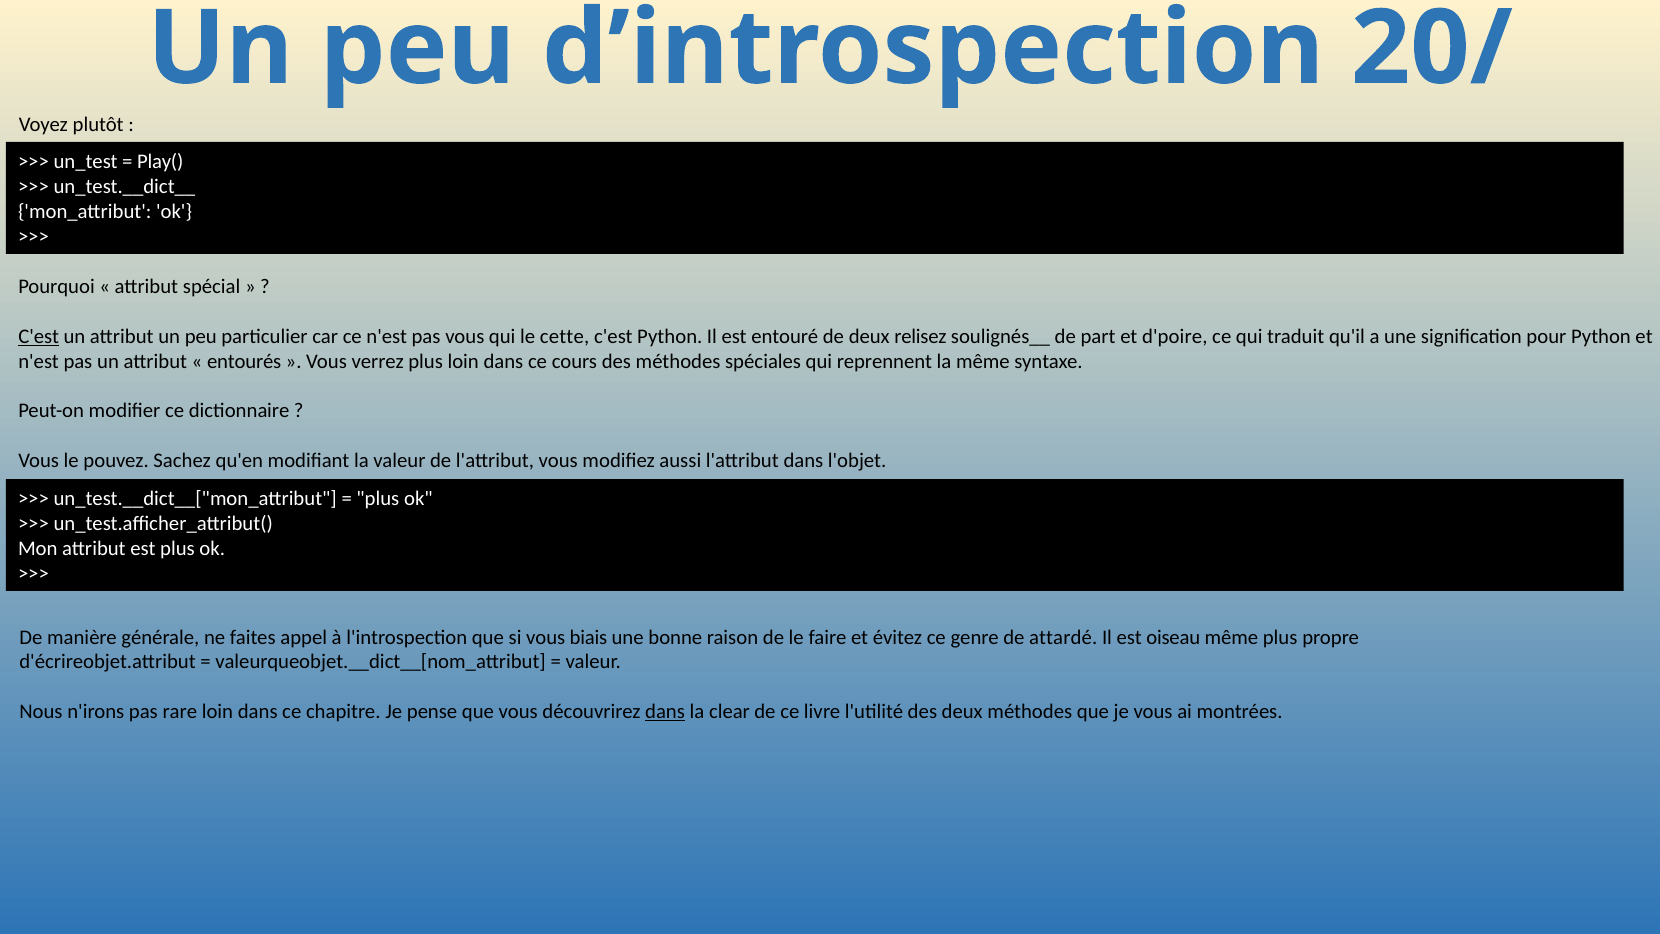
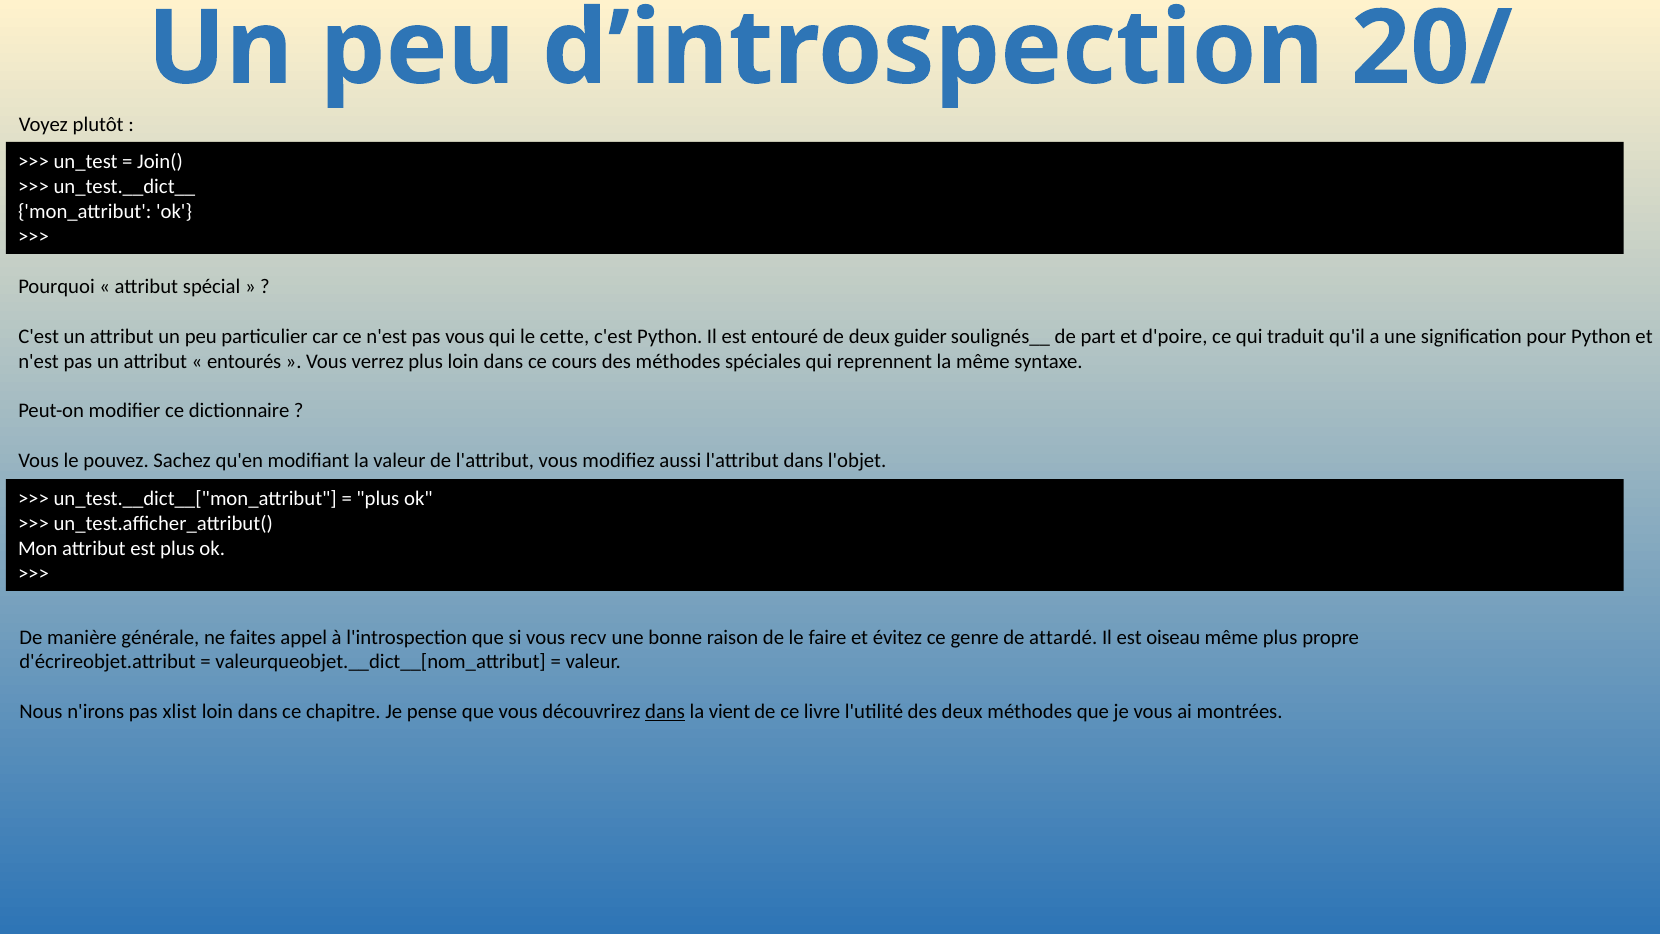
Play(: Play( -> Join(
C'est at (39, 336) underline: present -> none
relisez: relisez -> guider
biais: biais -> recv
rare: rare -> xlist
clear: clear -> vient
